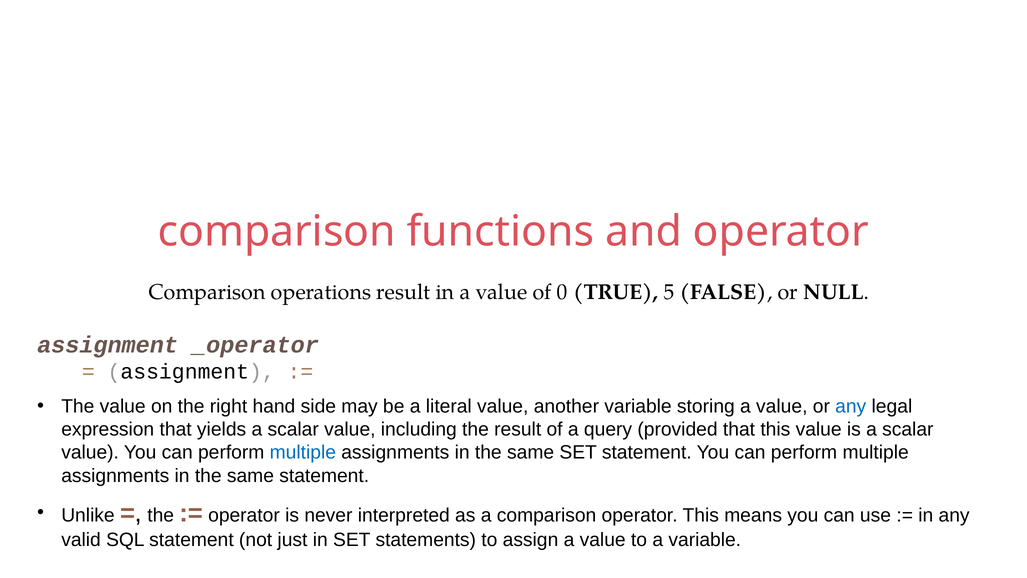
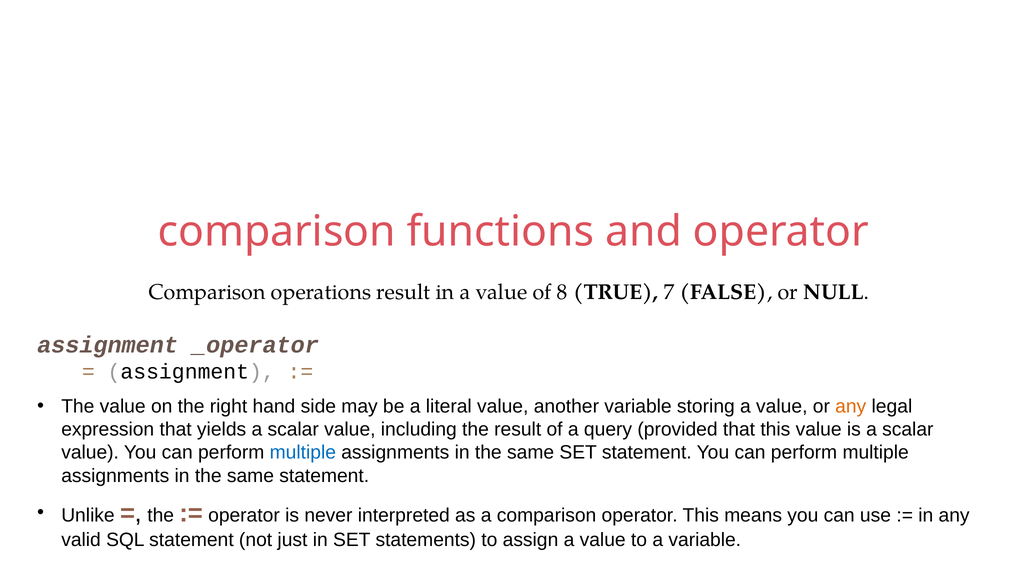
0: 0 -> 8
5: 5 -> 7
any at (851, 406) colour: blue -> orange
